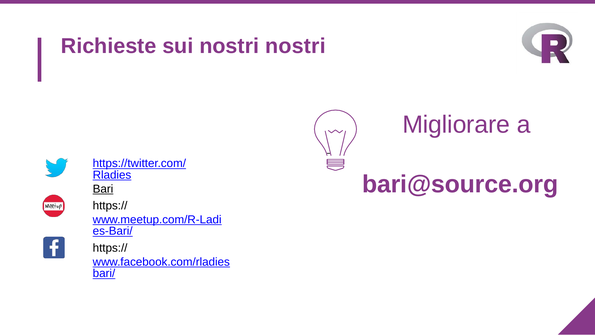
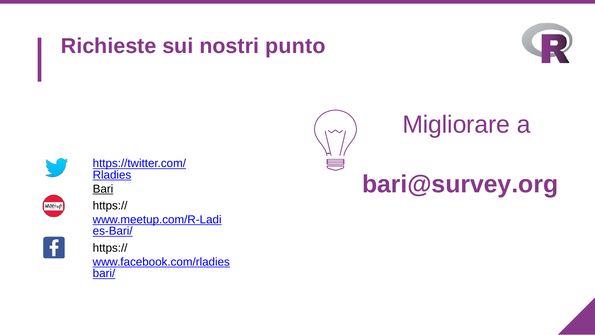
nostri nostri: nostri -> punto
bari@source.org: bari@source.org -> bari@survey.org
